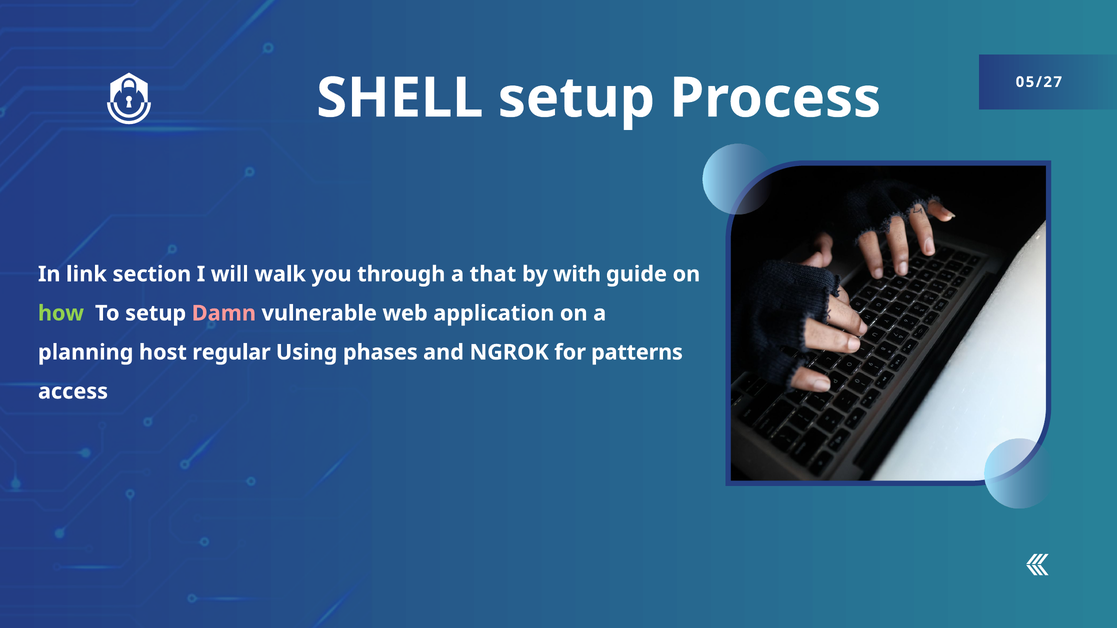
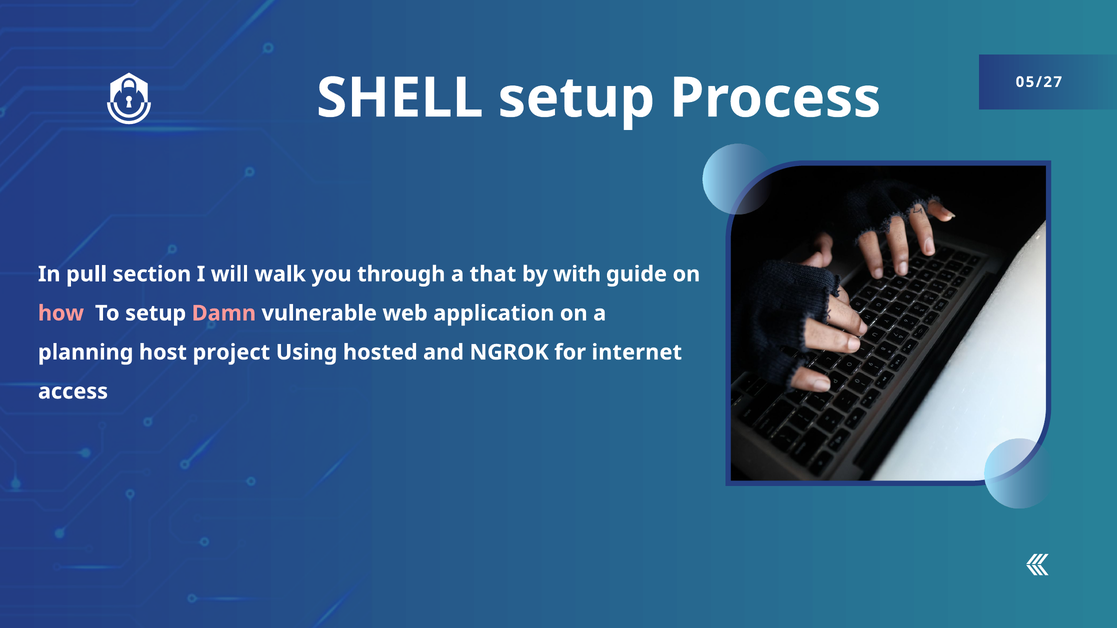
link: link -> pull
how colour: light green -> pink
regular: regular -> project
phases: phases -> hosted
patterns: patterns -> internet
